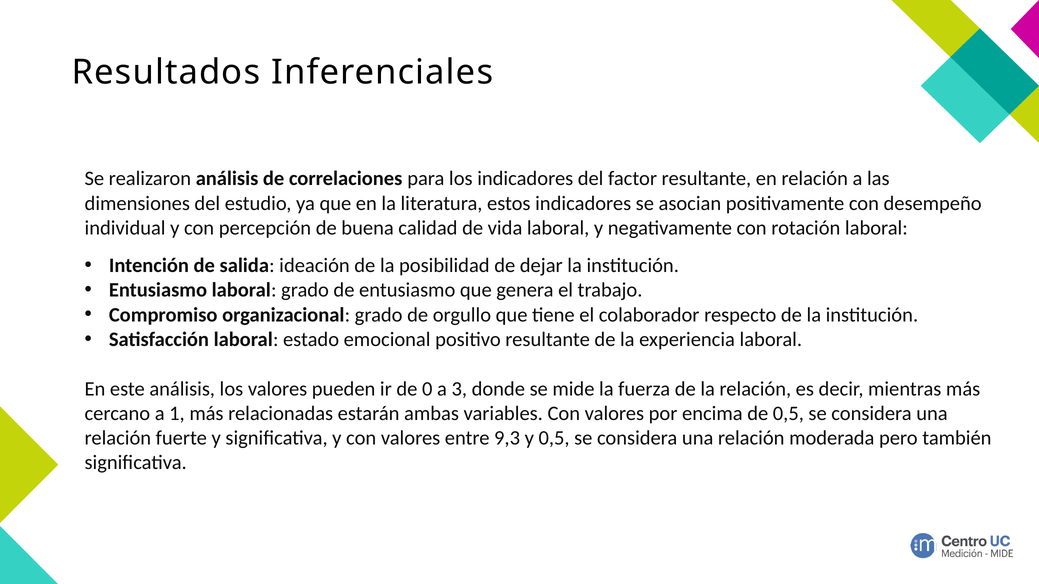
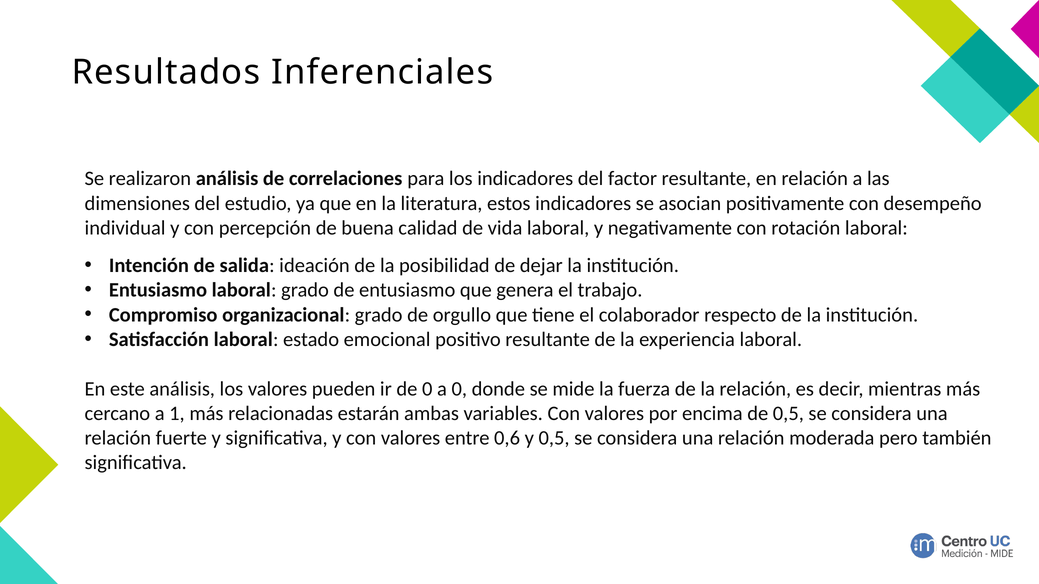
a 3: 3 -> 0
9,3: 9,3 -> 0,6
